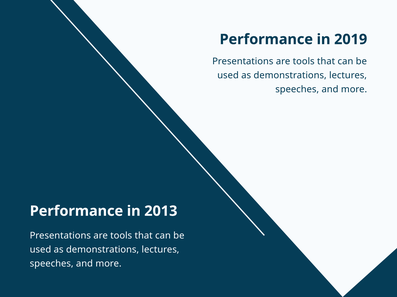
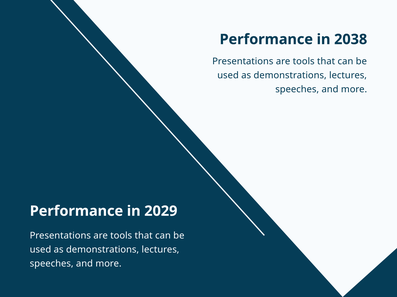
2019: 2019 -> 2038
2013: 2013 -> 2029
